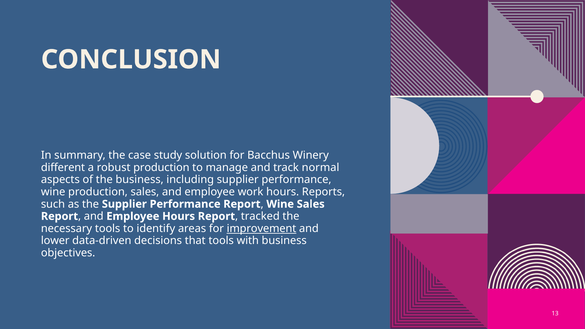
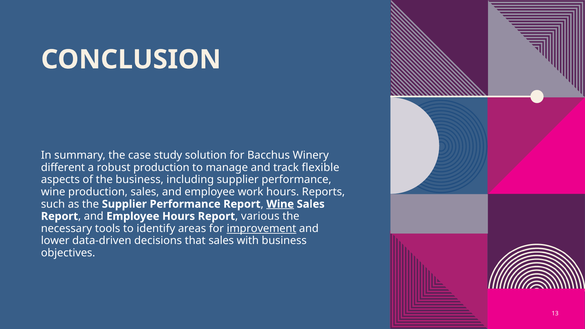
normal: normal -> flexible
Wine at (280, 204) underline: none -> present
tracked: tracked -> various
that tools: tools -> sales
